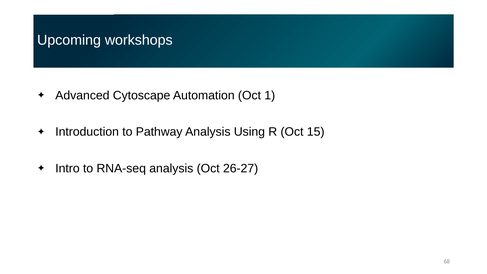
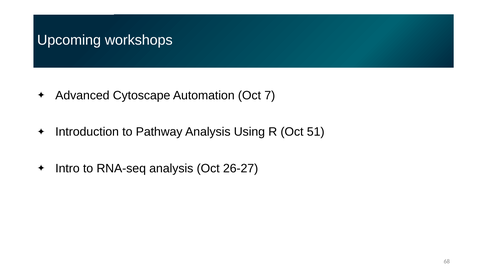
1: 1 -> 7
15: 15 -> 51
